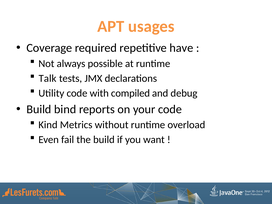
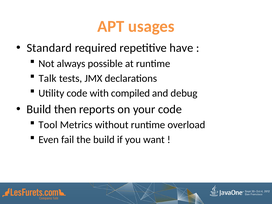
Coverage: Coverage -> Standard
bind: bind -> then
Kind: Kind -> Tool
